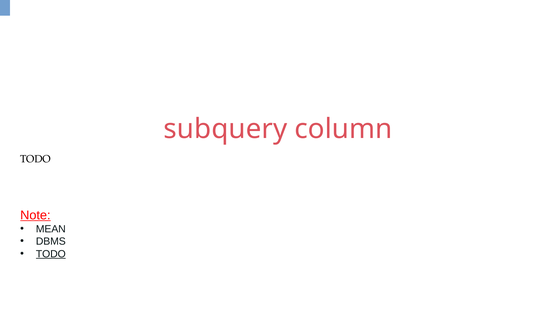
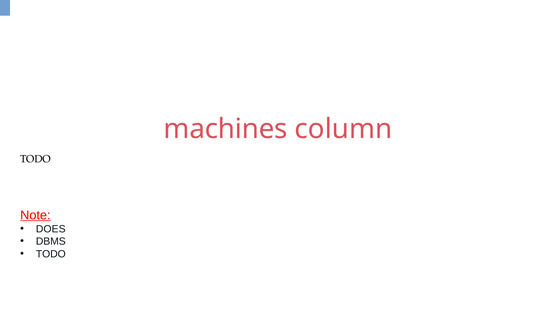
subquery: subquery -> machines
MEAN: MEAN -> DOES
TODO at (51, 254) underline: present -> none
